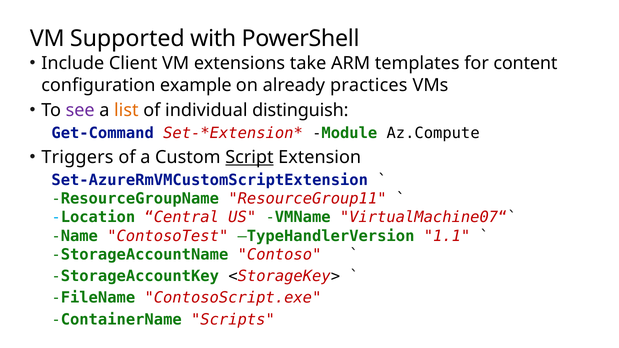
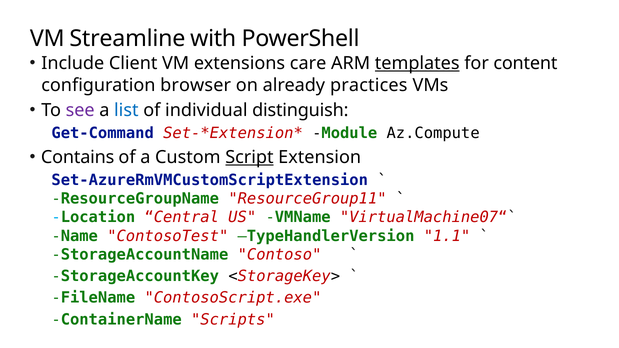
Supported: Supported -> Streamline
take: take -> care
templates underline: none -> present
example: example -> browser
list colour: orange -> blue
Triggers: Triggers -> Contains
